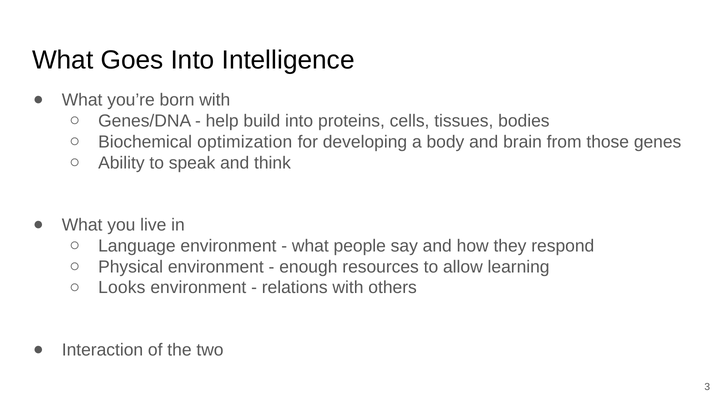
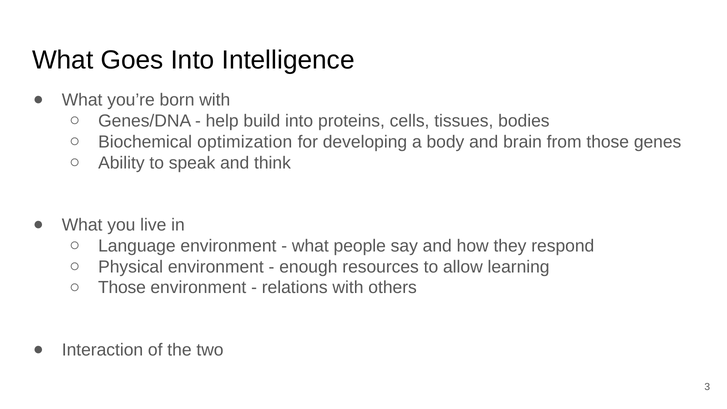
Looks at (122, 288): Looks -> Those
